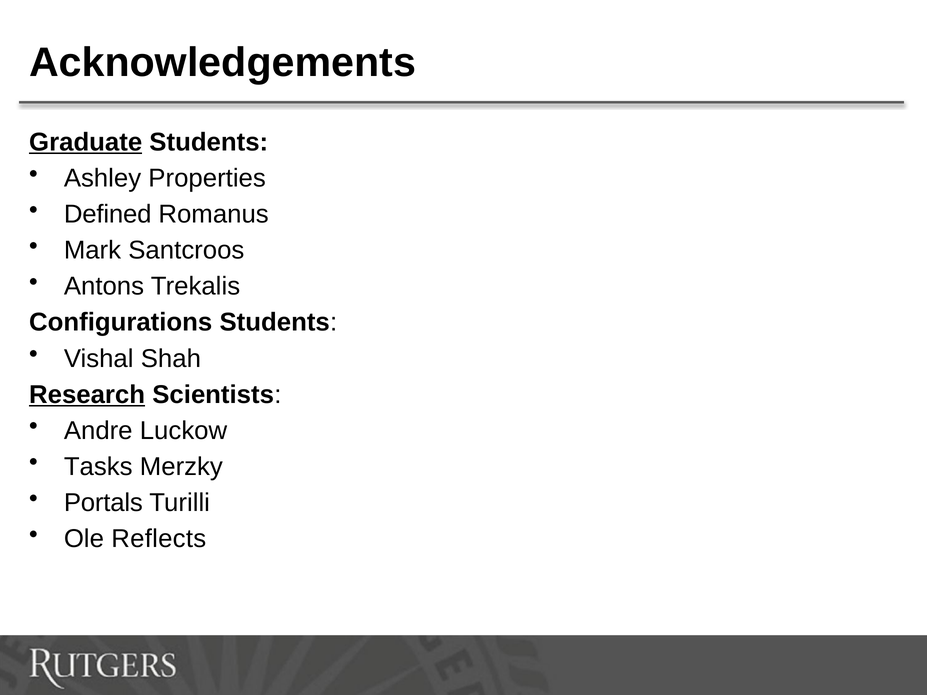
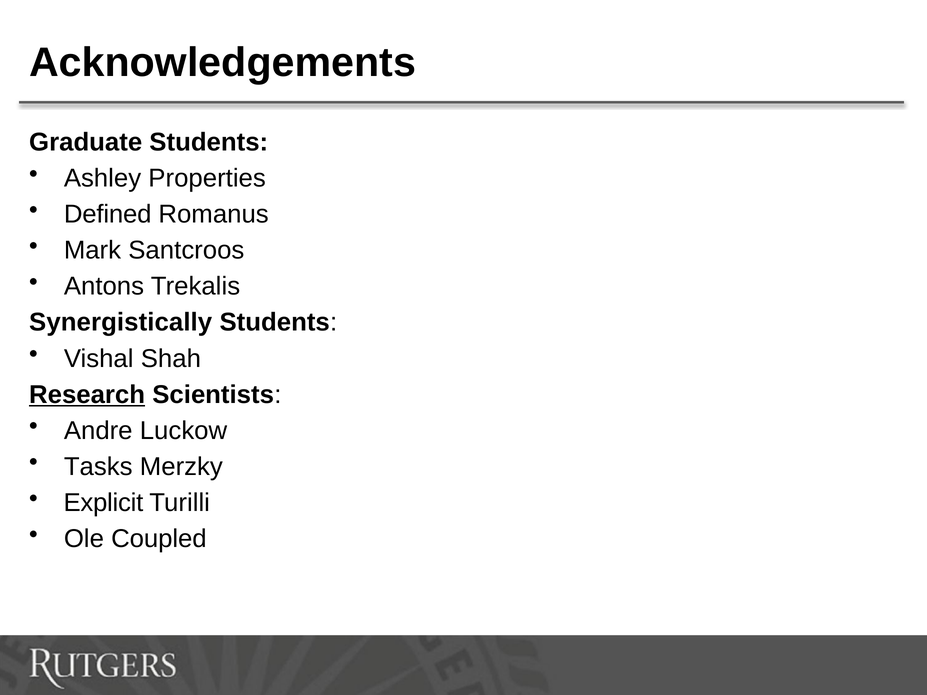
Graduate underline: present -> none
Configurations: Configurations -> Synergistically
Portals: Portals -> Explicit
Reflects: Reflects -> Coupled
